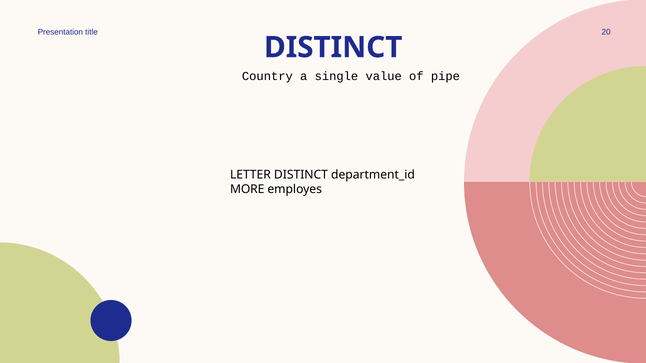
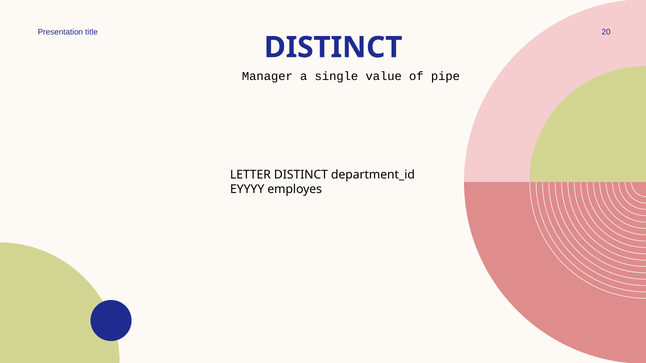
Country: Country -> Manager
MORE: MORE -> EYYYY
